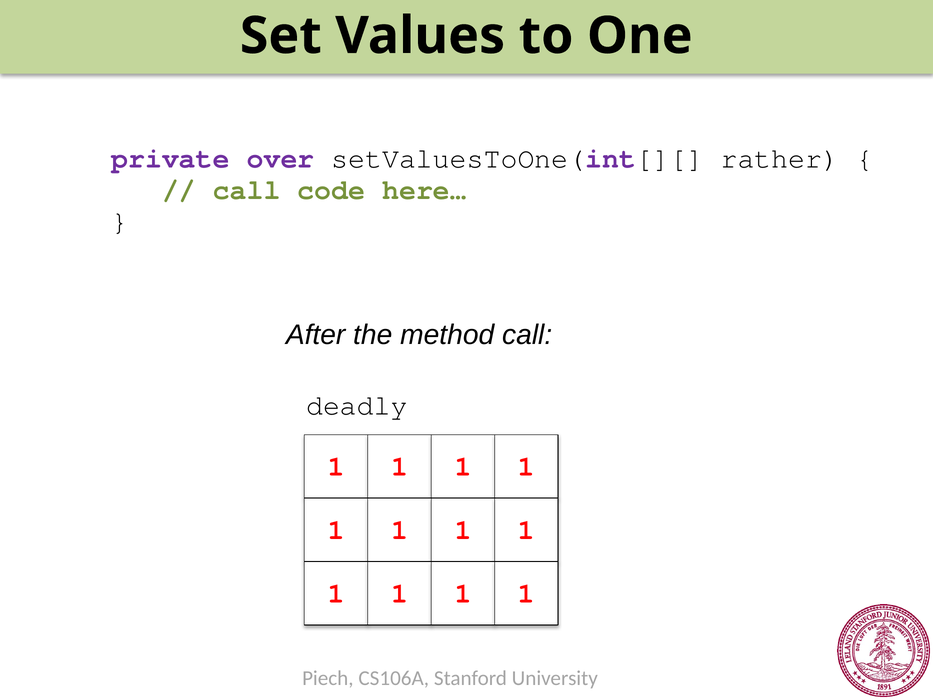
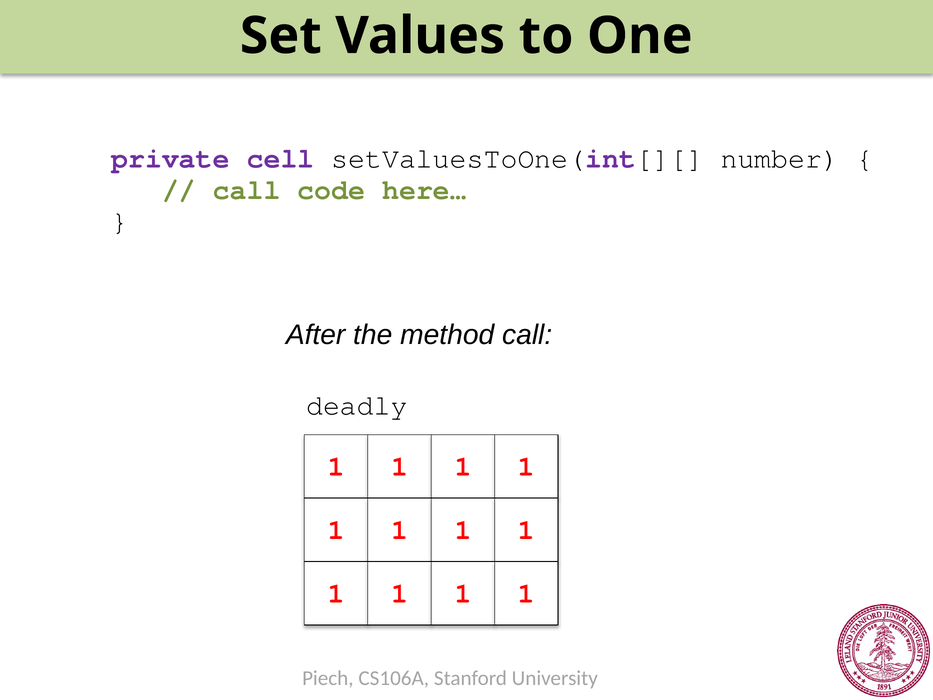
over: over -> cell
rather: rather -> number
